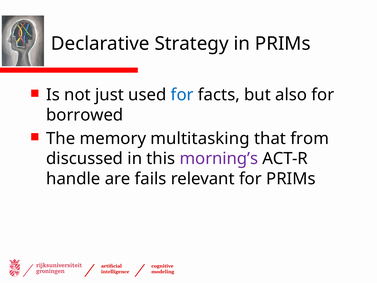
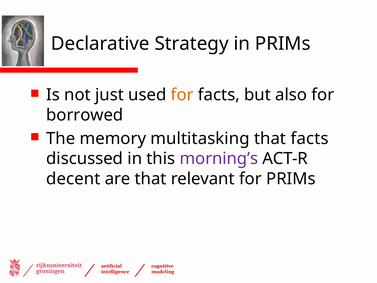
for at (182, 95) colour: blue -> orange
that from: from -> facts
handle: handle -> decent
are fails: fails -> that
